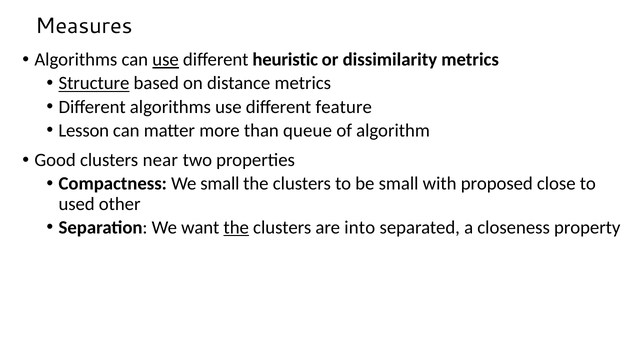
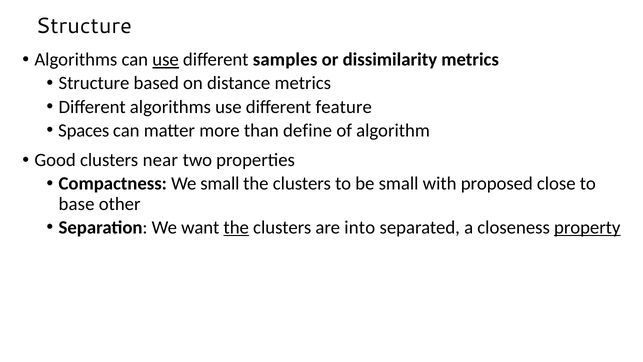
Measures at (84, 26): Measures -> Structure
heuristic: heuristic -> samples
Structure at (94, 83) underline: present -> none
Lesson: Lesson -> Spaces
queue: queue -> define
used: used -> base
property underline: none -> present
